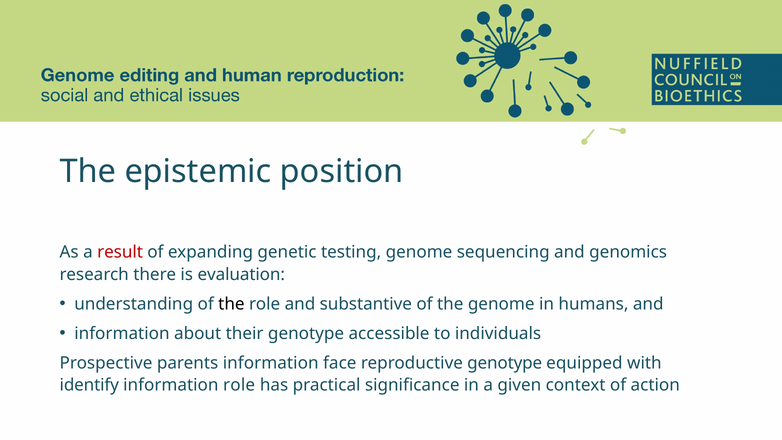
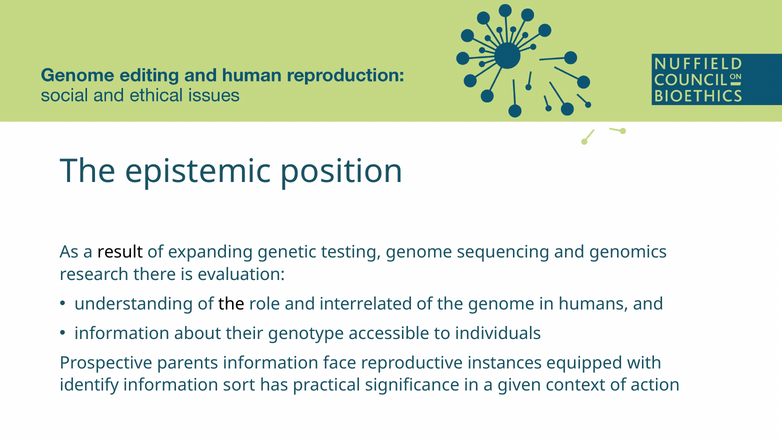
result colour: red -> black
substantive: substantive -> interrelated
reproductive genotype: genotype -> instances
information role: role -> sort
